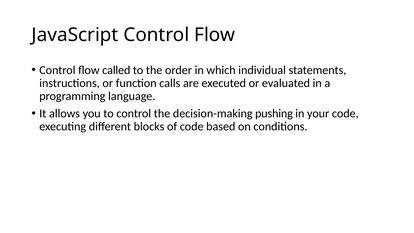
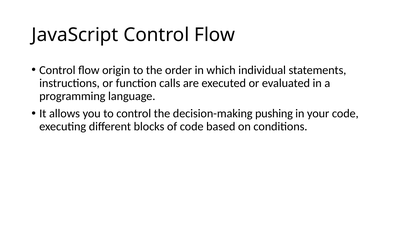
called: called -> origin
